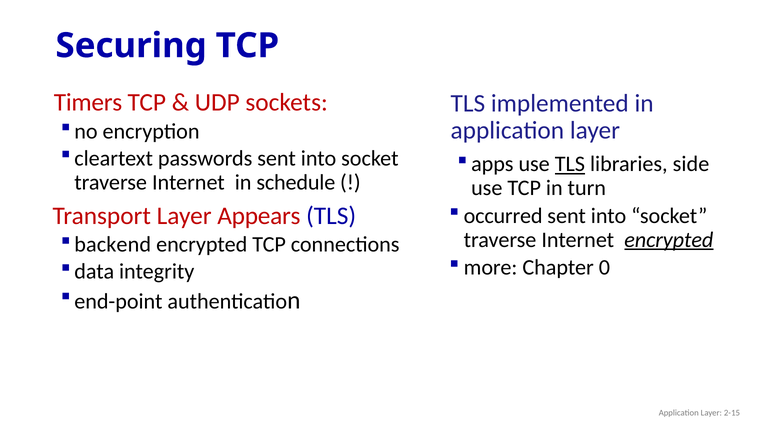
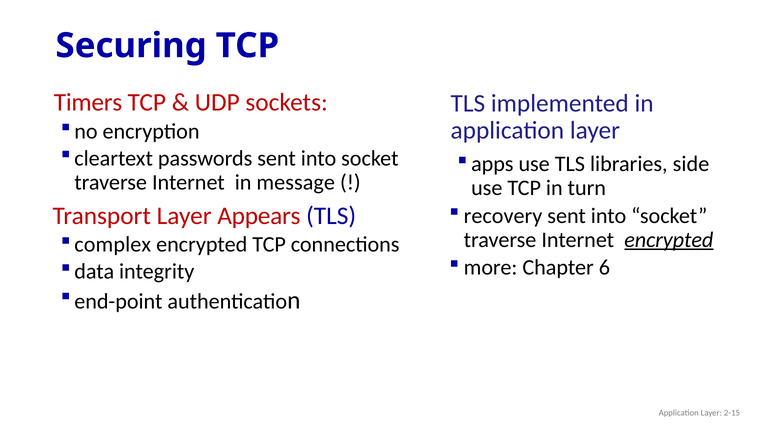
TLS at (570, 164) underline: present -> none
schedule: schedule -> message
occurred: occurred -> recovery
backend: backend -> complex
0: 0 -> 6
